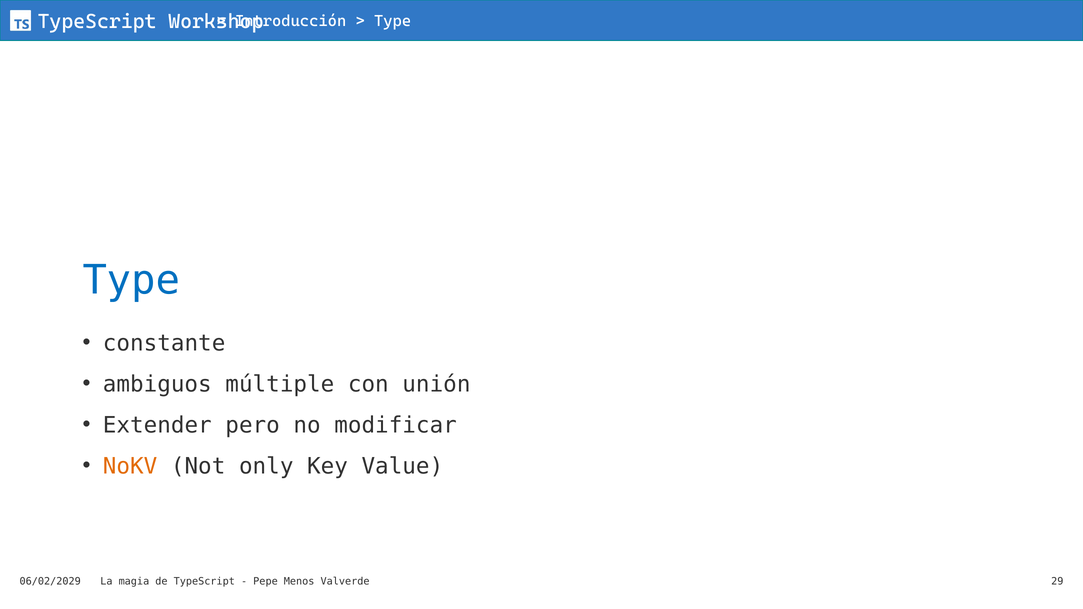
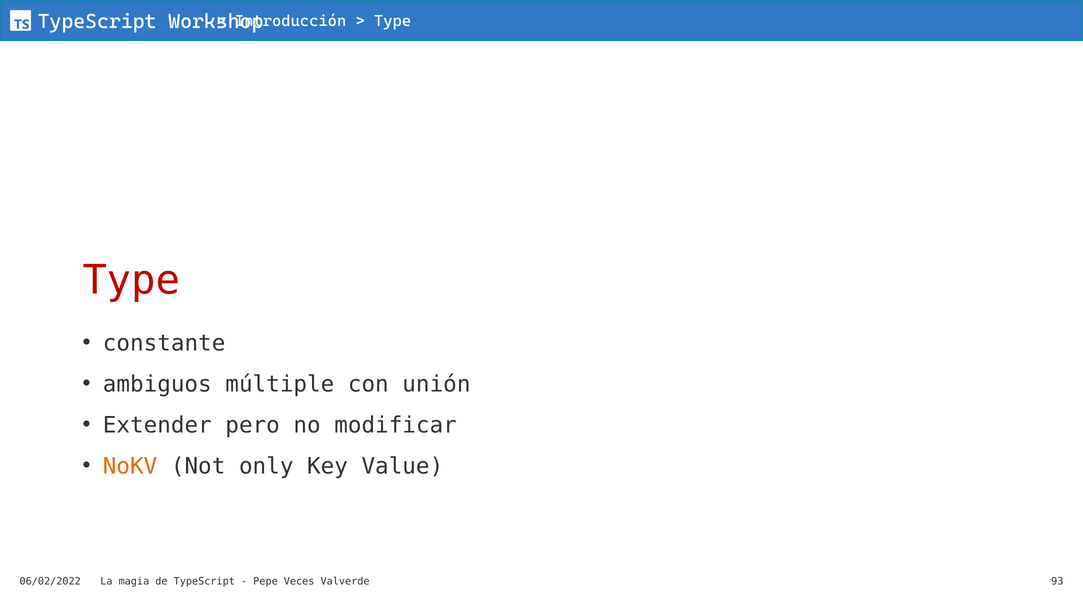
Type at (131, 280) colour: blue -> red
06/02/2029: 06/02/2029 -> 06/02/2022
Menos: Menos -> Veces
29: 29 -> 93
